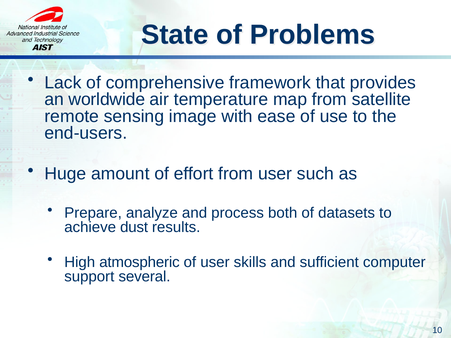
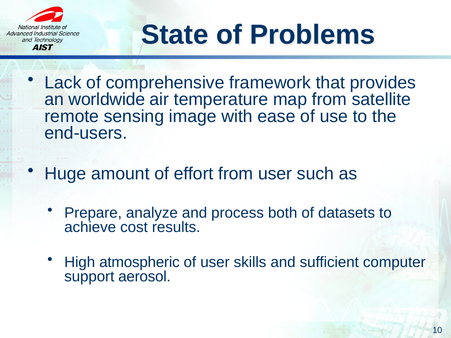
dust: dust -> cost
several: several -> aerosol
